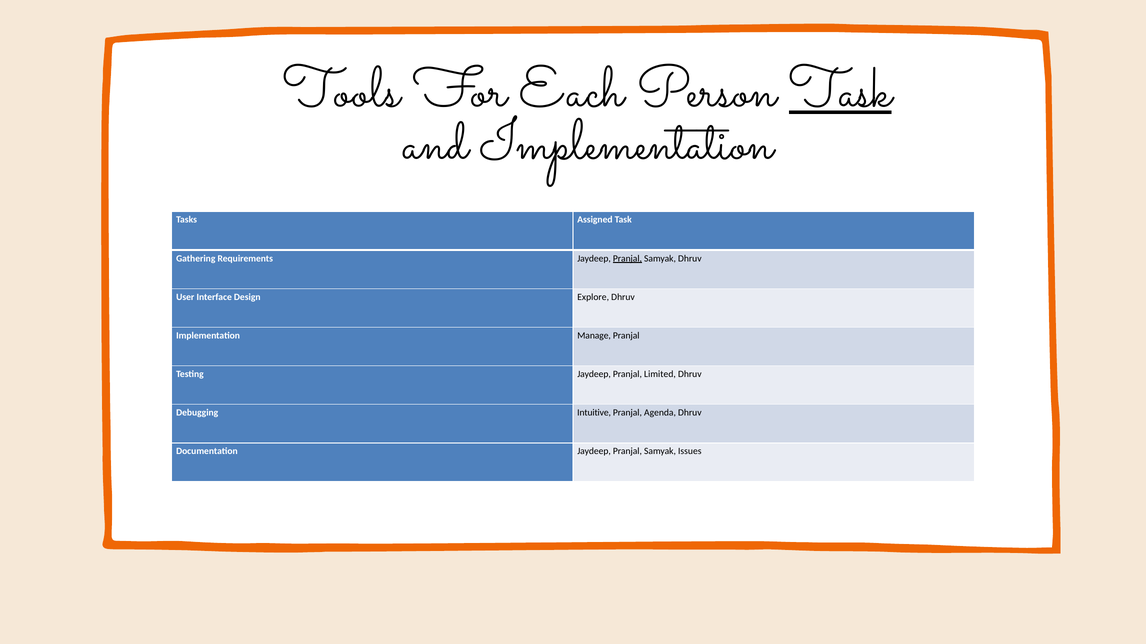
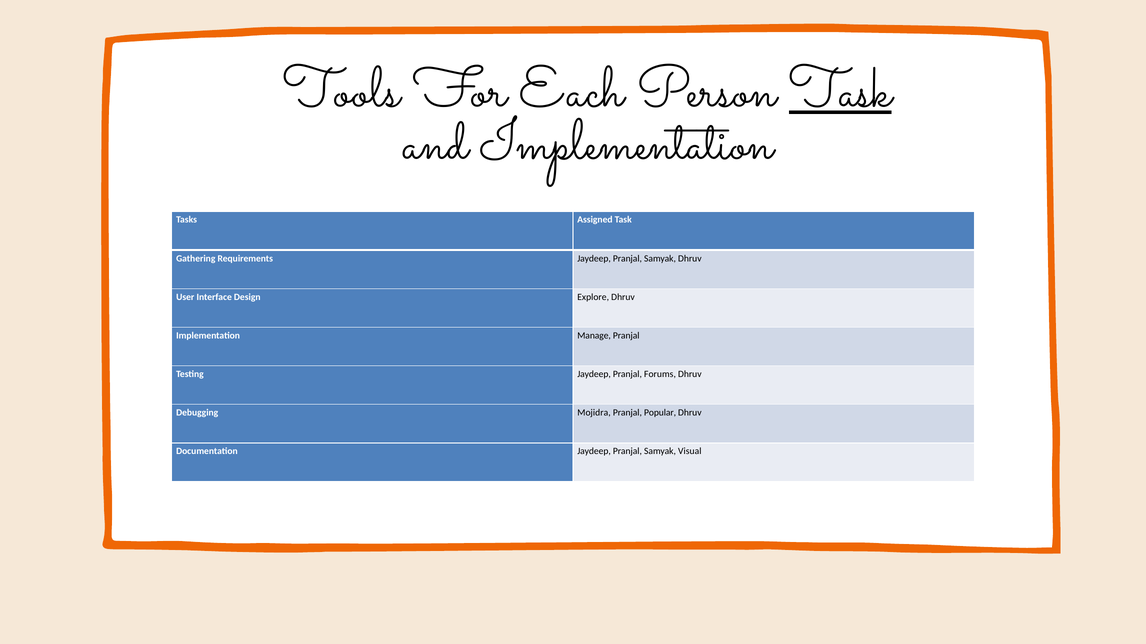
Pranjal at (627, 259) underline: present -> none
Limited: Limited -> Forums
Intuitive: Intuitive -> Mojidra
Agenda: Agenda -> Popular
Issues: Issues -> Visual
